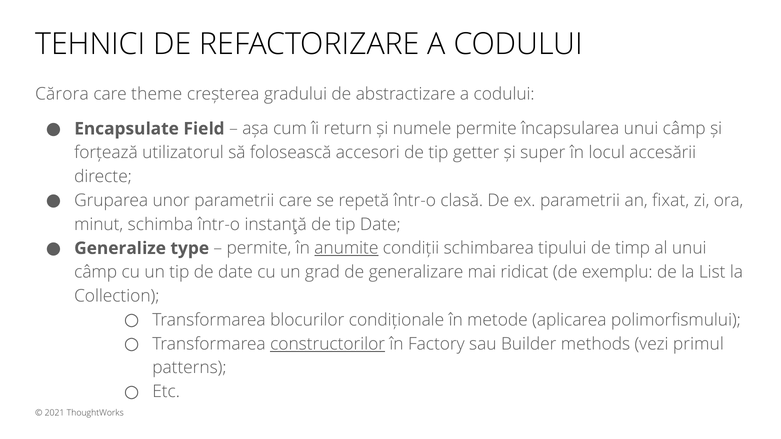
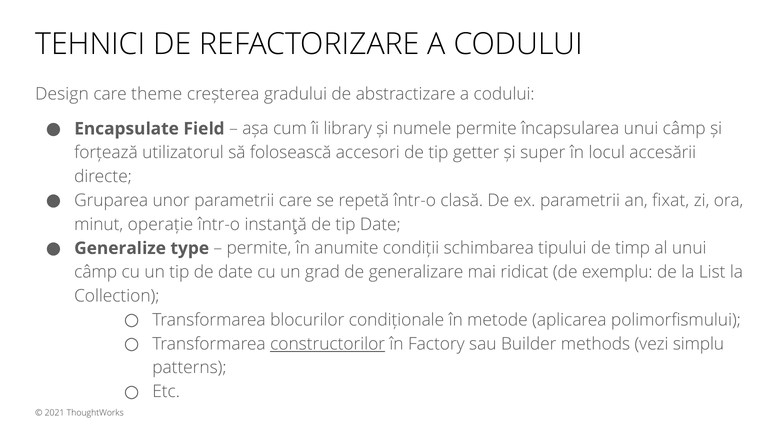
Cărora: Cărora -> Design
return: return -> library
schimba: schimba -> operație
anumite underline: present -> none
primul: primul -> simplu
